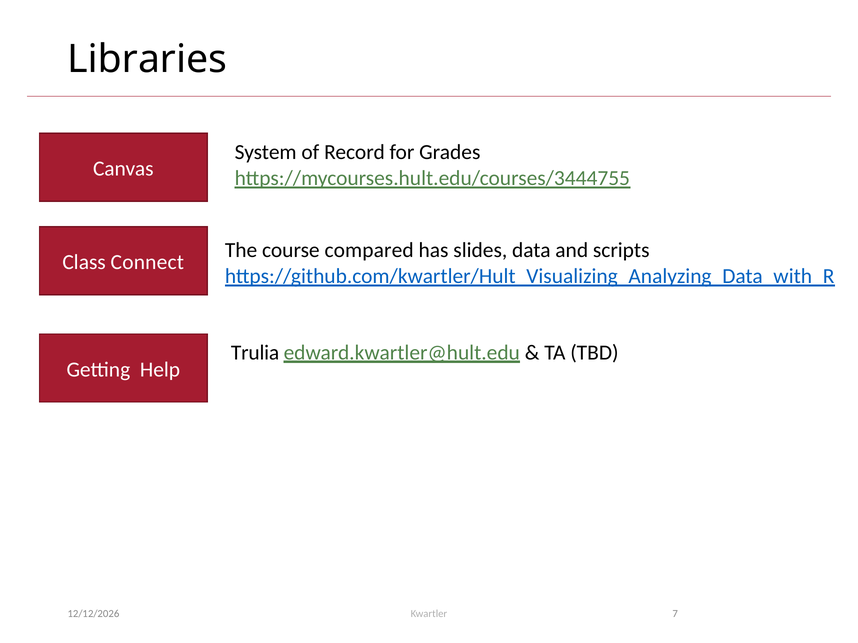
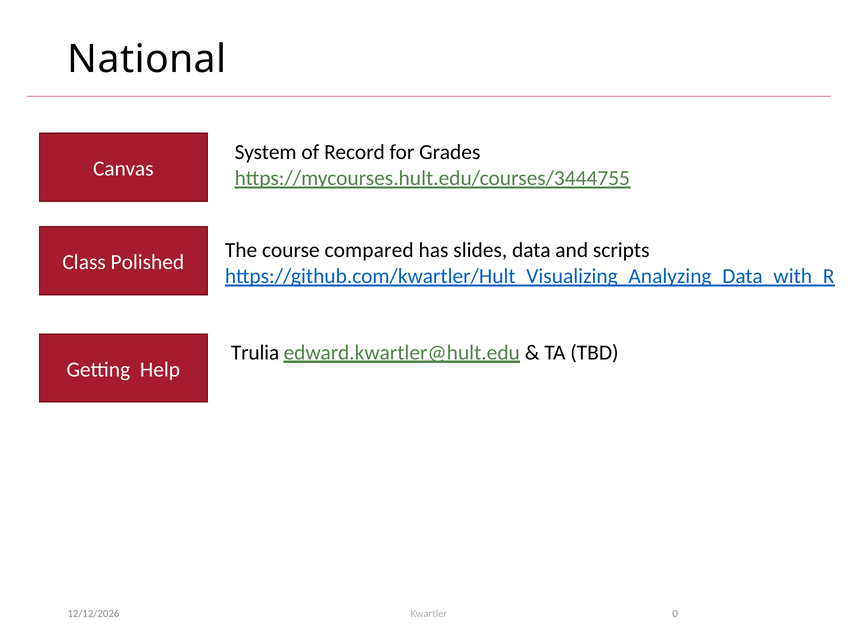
Libraries: Libraries -> National
Connect: Connect -> Polished
7: 7 -> 0
